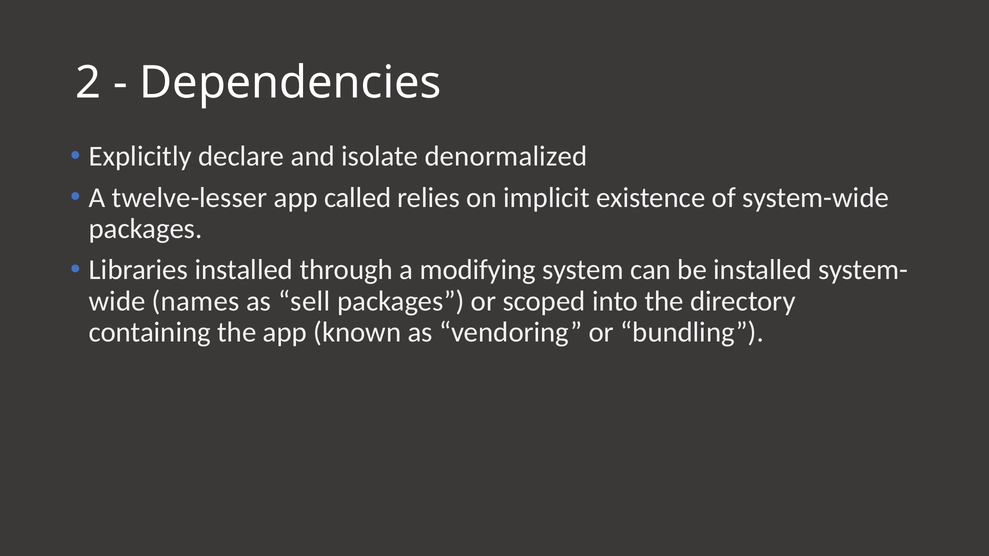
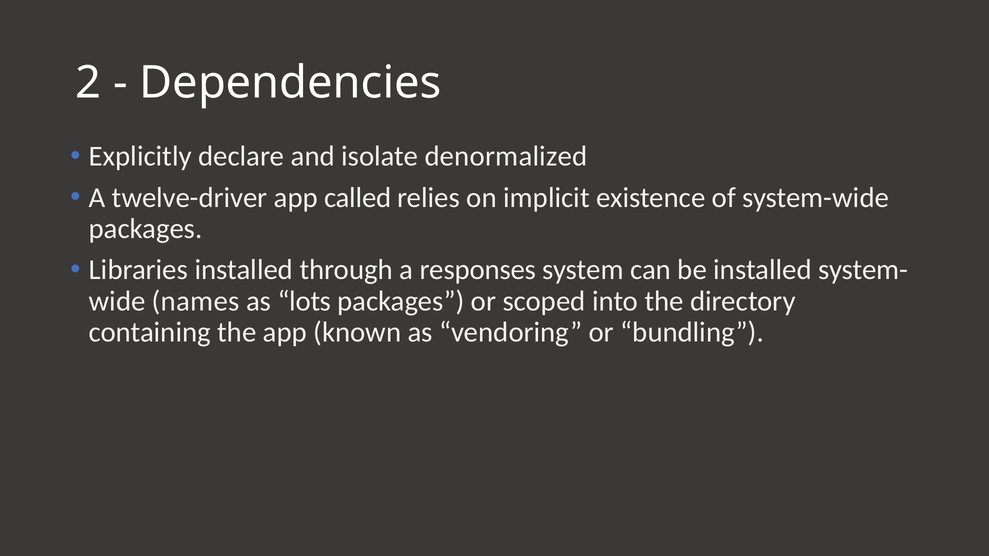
twelve-lesser: twelve-lesser -> twelve-driver
modifying: modifying -> responses
sell: sell -> lots
